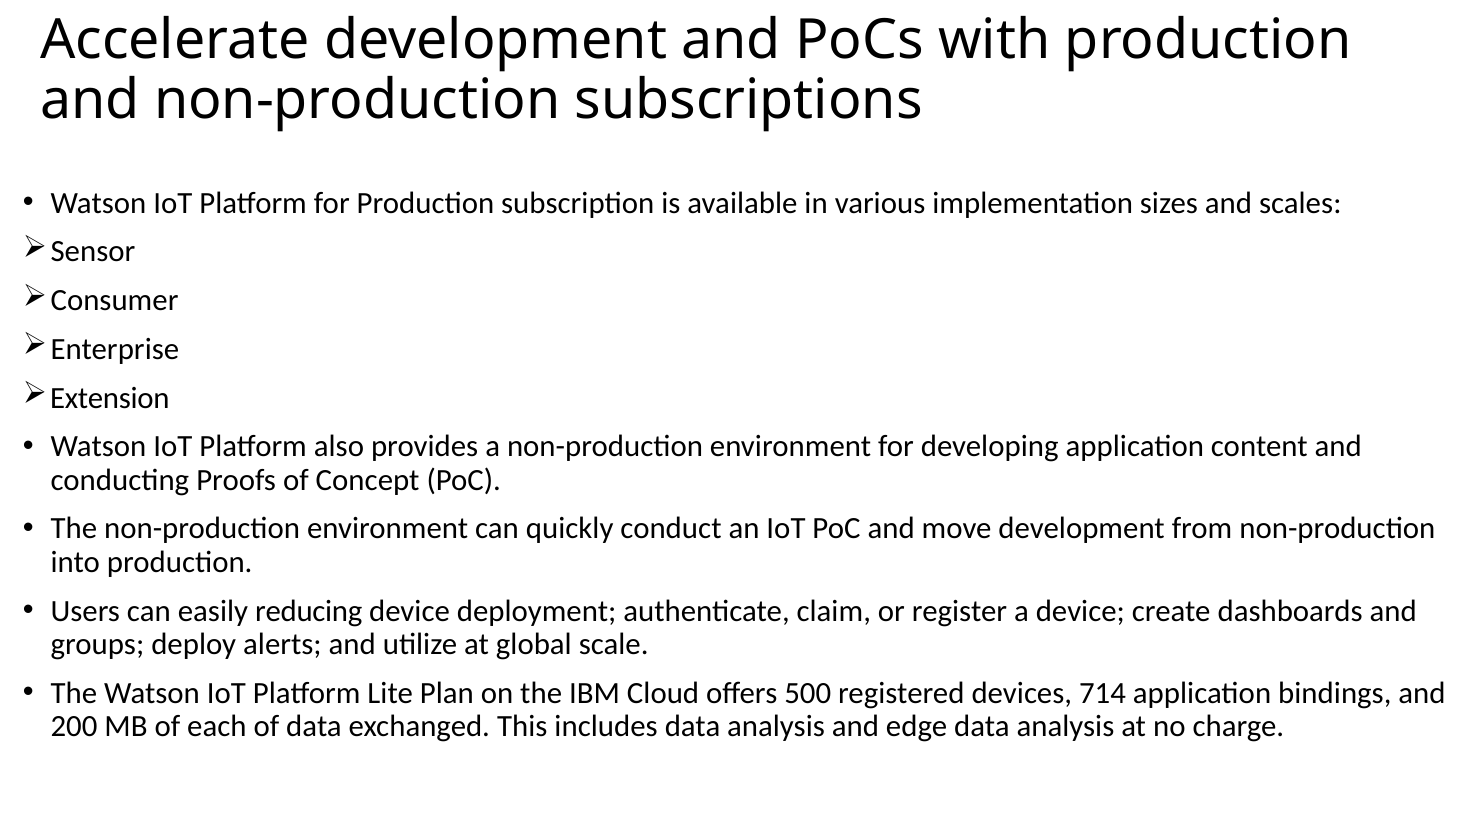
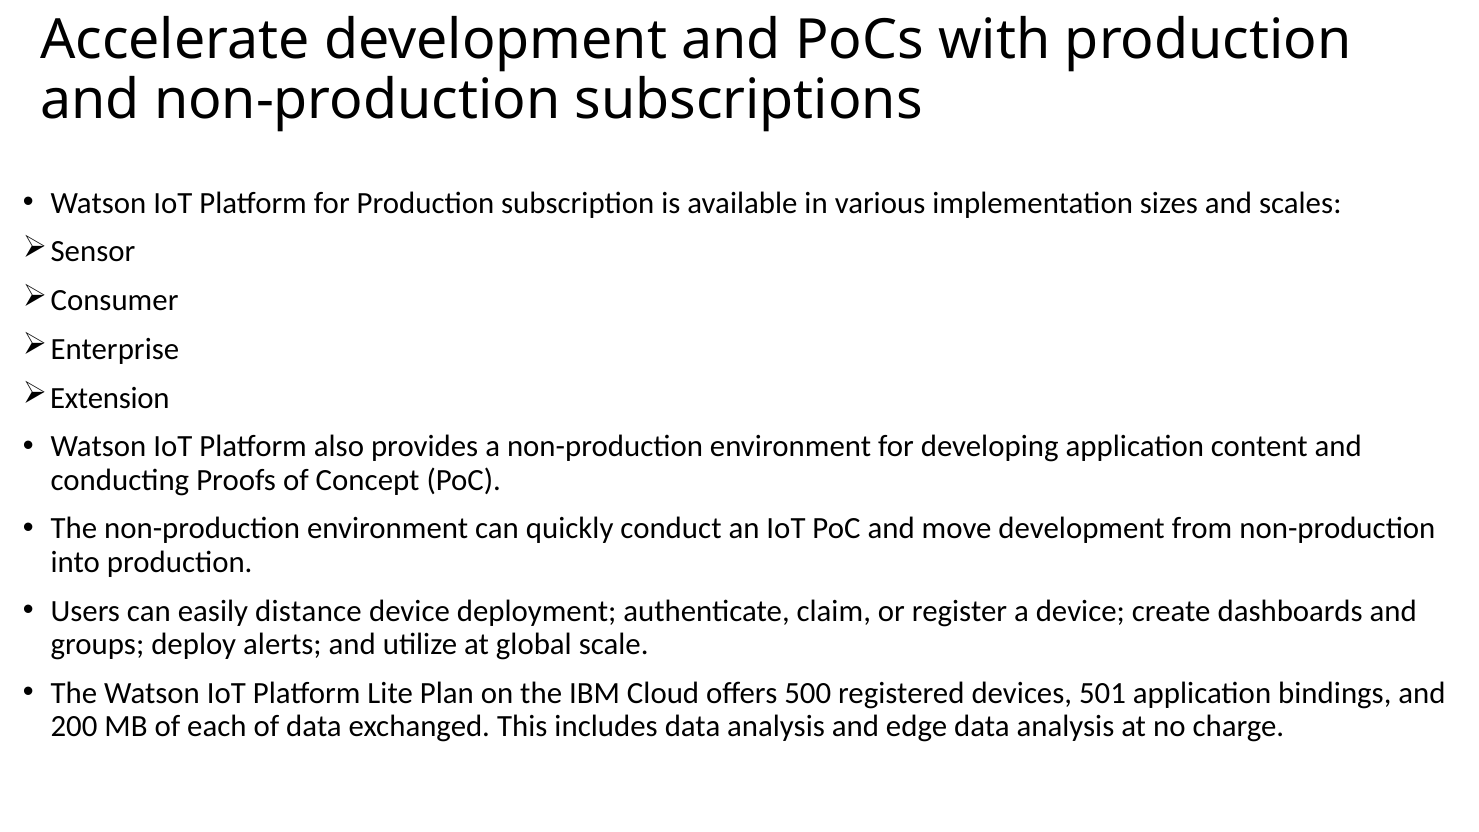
reducing: reducing -> distance
714: 714 -> 501
